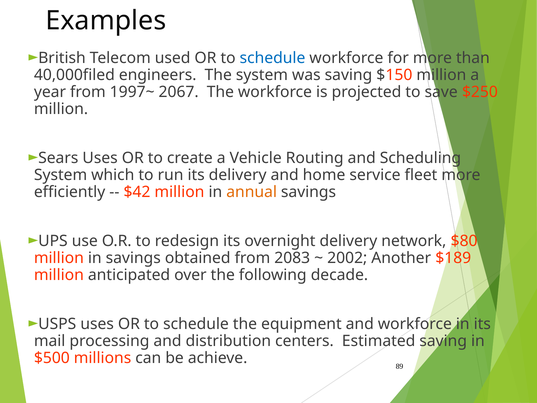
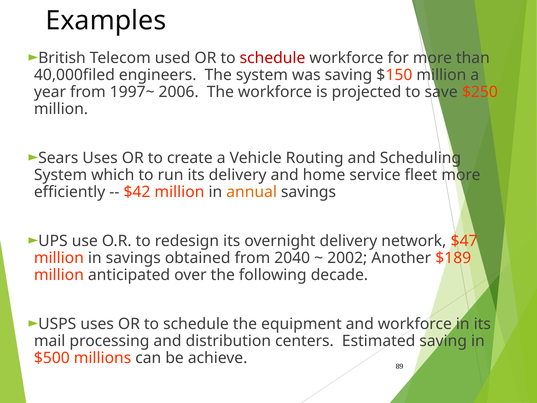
schedule at (273, 58) colour: blue -> red
2067: 2067 -> 2006
$80: $80 -> $47
2083: 2083 -> 2040
